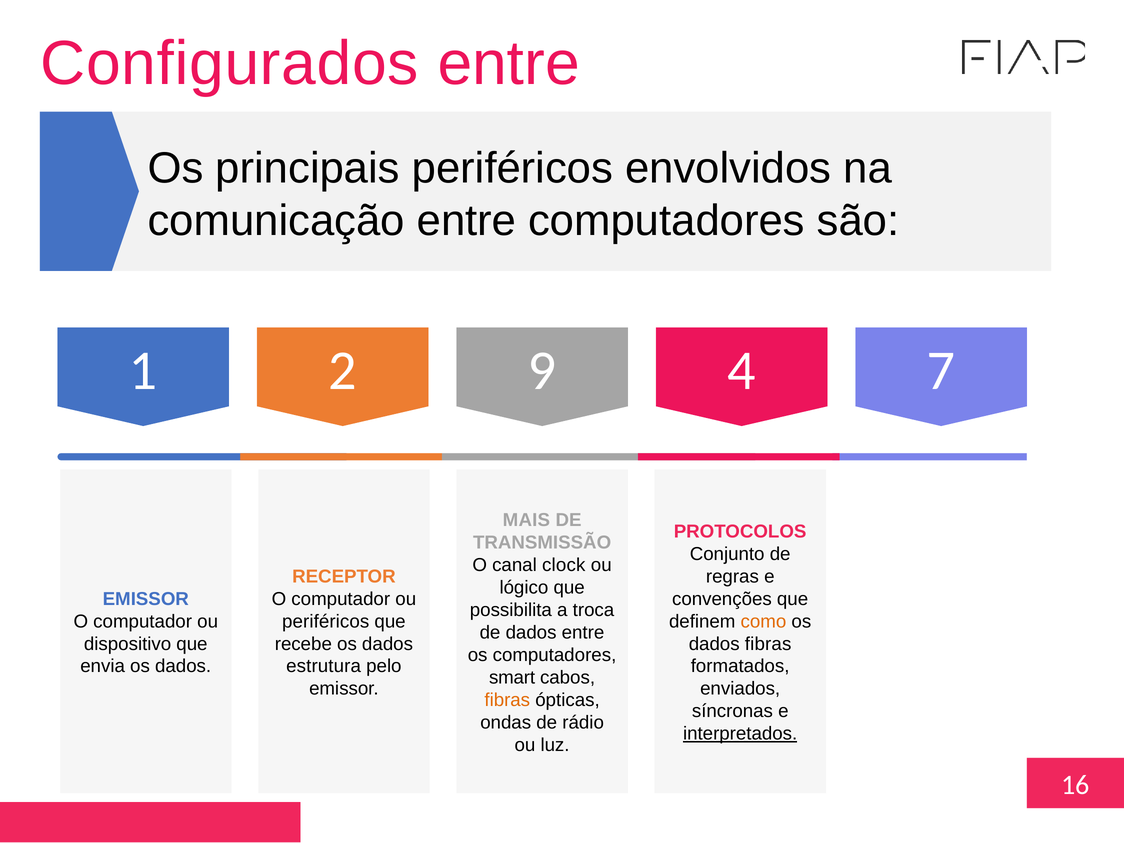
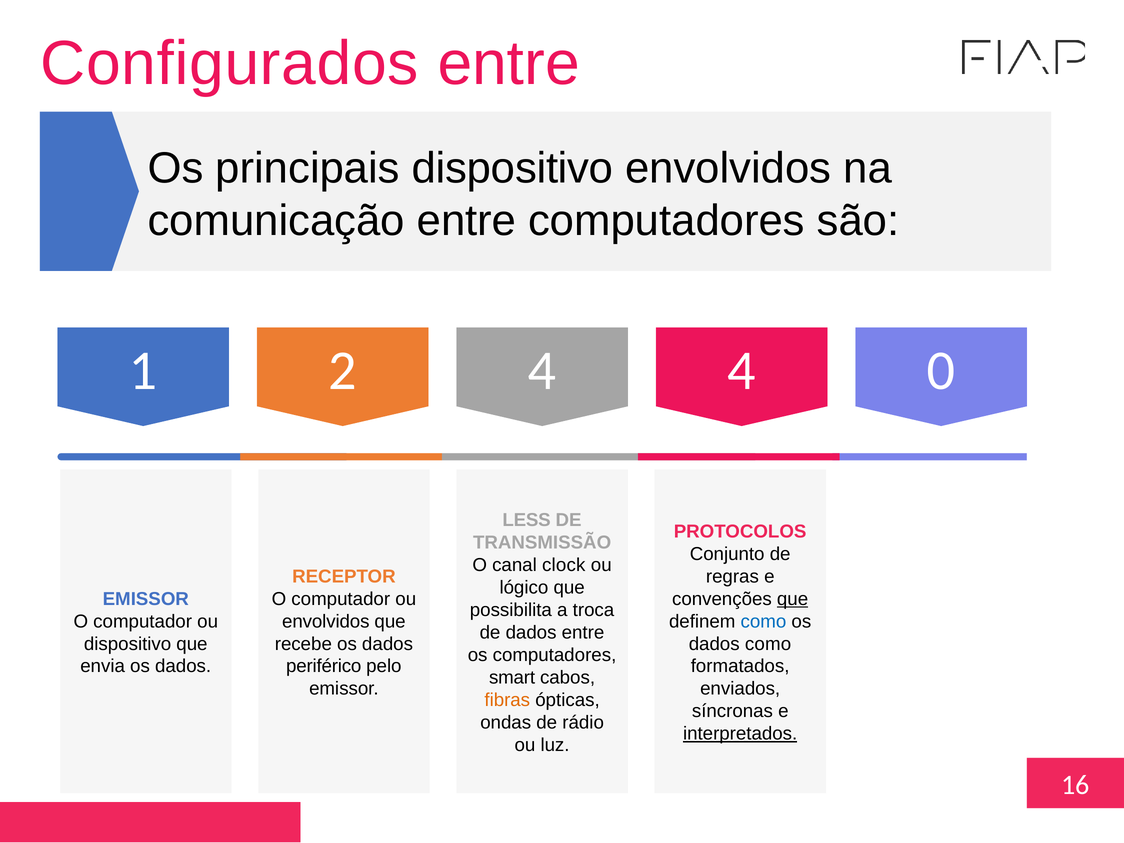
periféricos at (512, 168): periféricos -> dispositivo
2 9: 9 -> 4
7: 7 -> 0
MAIS: MAIS -> LESS
que at (793, 599) underline: none -> present
periféricos at (326, 621): periféricos -> envolvidos
como at (763, 621) colour: orange -> blue
dados fibras: fibras -> como
estrutura: estrutura -> periférico
